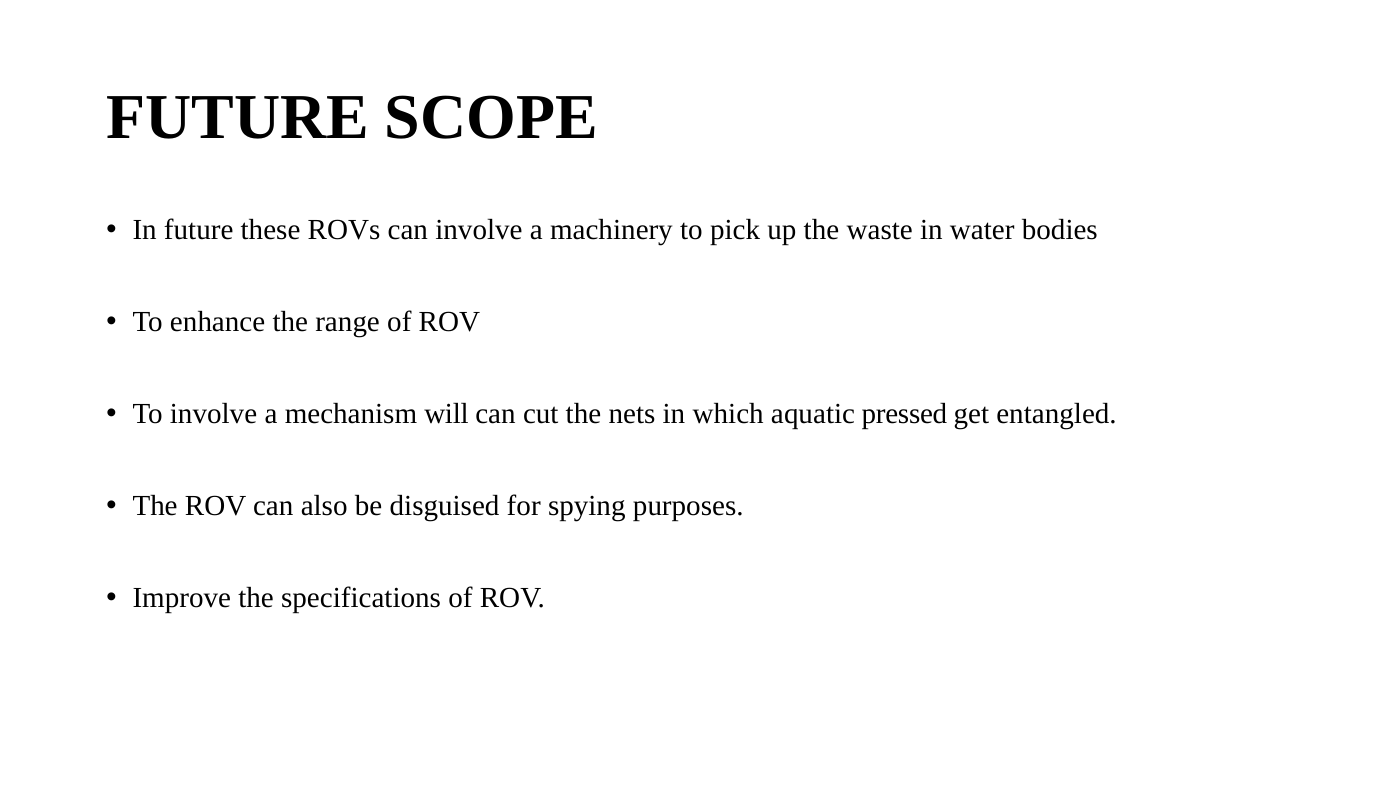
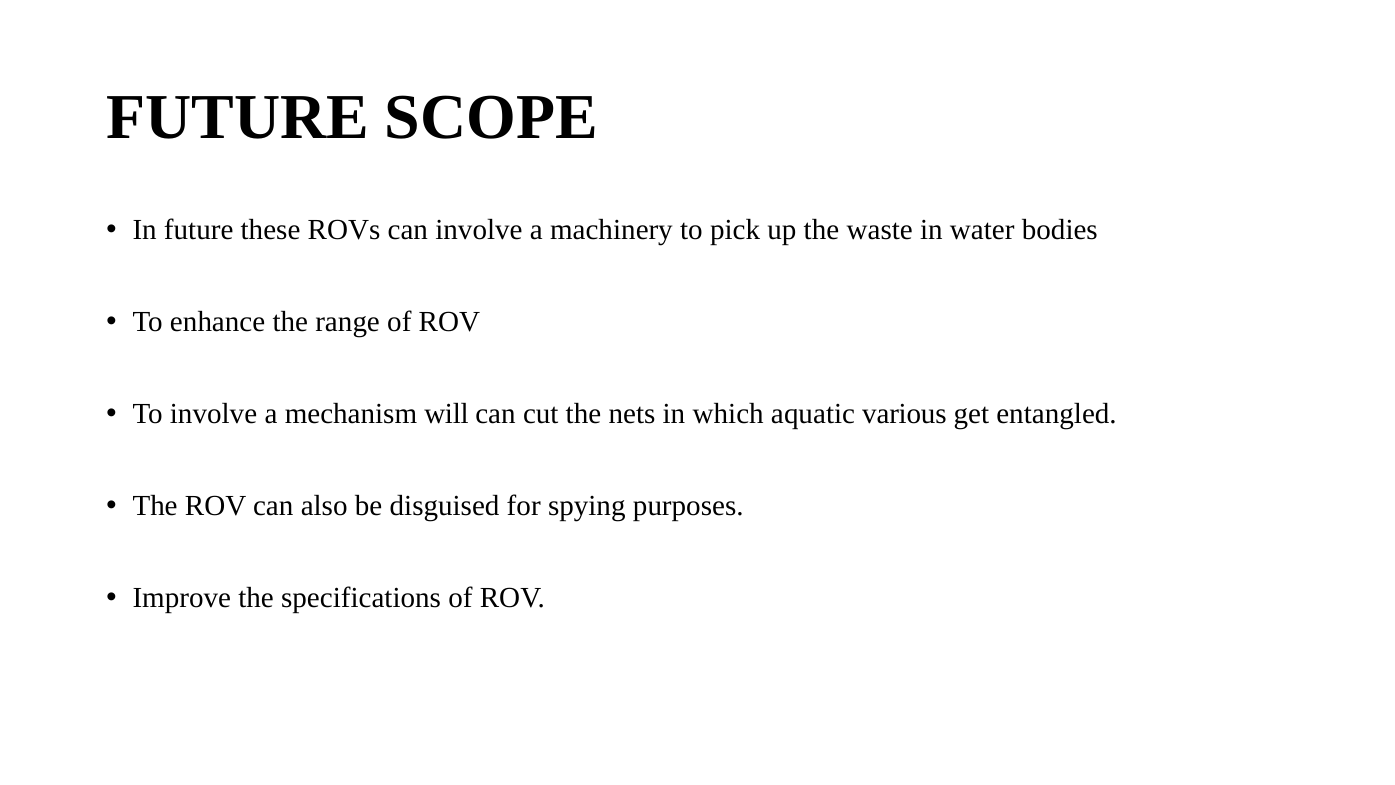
pressed: pressed -> various
